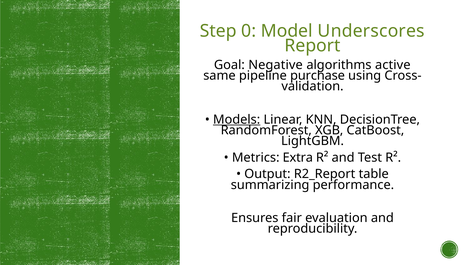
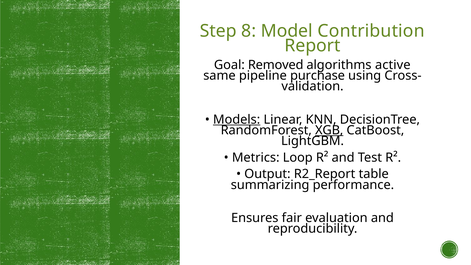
0: 0 -> 8
Underscores: Underscores -> Contribution
Negative: Negative -> Removed
XGB underline: none -> present
Extra: Extra -> Loop
